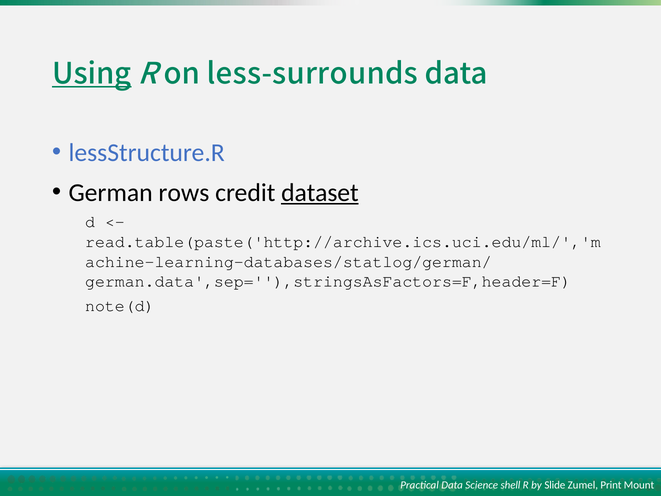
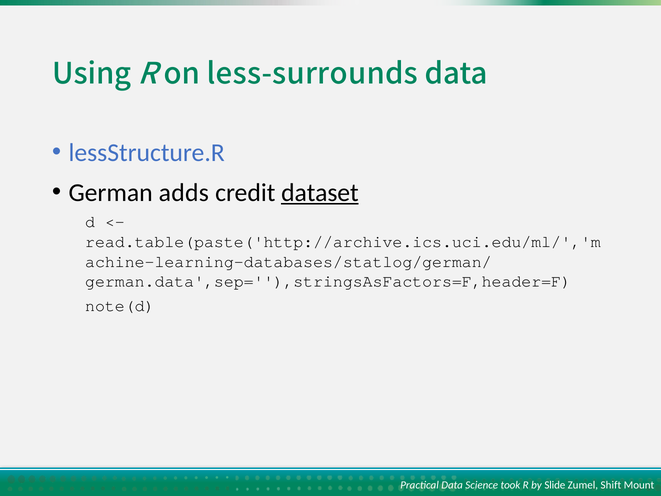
Using underline: present -> none
rows: rows -> adds
shell: shell -> took
Print: Print -> Shift
